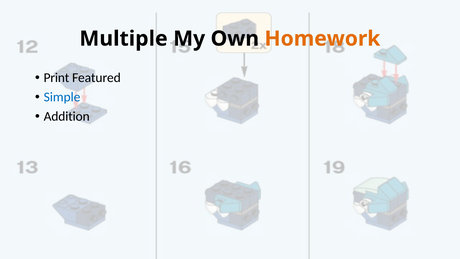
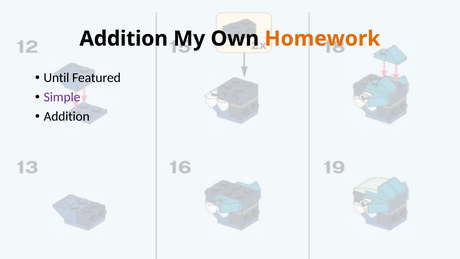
Multiple at (124, 39): Multiple -> Addition
Print: Print -> Until
Simple colour: blue -> purple
